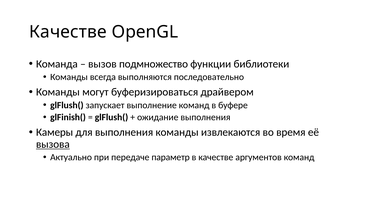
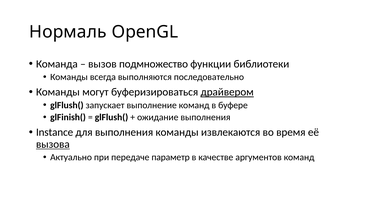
Качестве at (68, 32): Качестве -> Нормаль
драйвером underline: none -> present
Камеры: Камеры -> Instance
